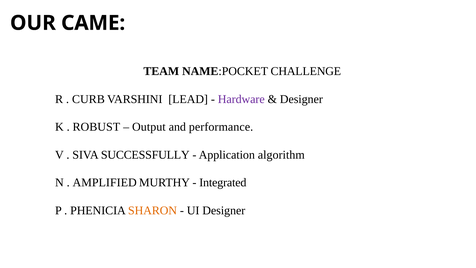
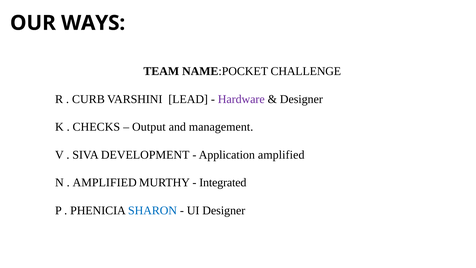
CAME: CAME -> WAYS
ROBUST: ROBUST -> CHECKS
performance: performance -> management
SUCCESSFULLY: SUCCESSFULLY -> DEVELOPMENT
Application algorithm: algorithm -> amplified
SHARON colour: orange -> blue
